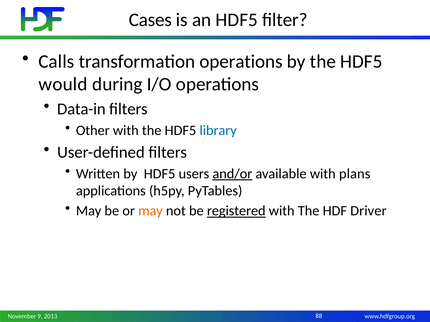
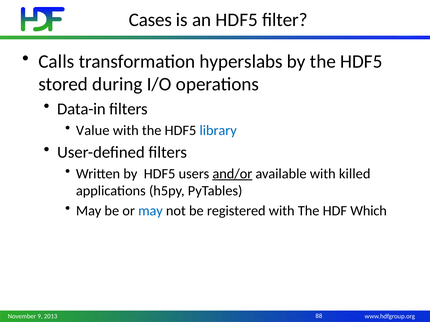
transformation operations: operations -> hyperslabs
would: would -> stored
Other: Other -> Value
plans: plans -> killed
may at (150, 211) colour: orange -> blue
registered underline: present -> none
Driver: Driver -> Which
